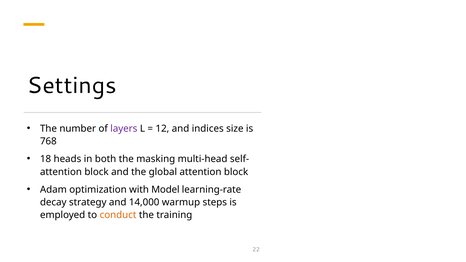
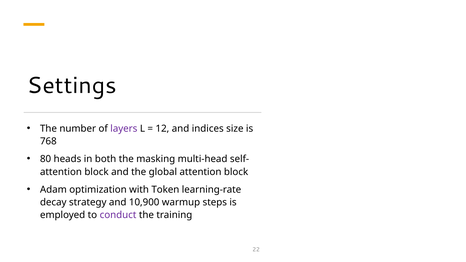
18: 18 -> 80
Model: Model -> Token
14,000: 14,000 -> 10,900
conduct colour: orange -> purple
